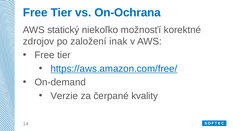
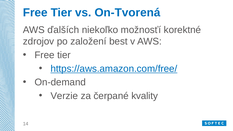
On-Ochrana: On-Ochrana -> On-Tvorená
statický: statický -> ďalších
inak: inak -> best
